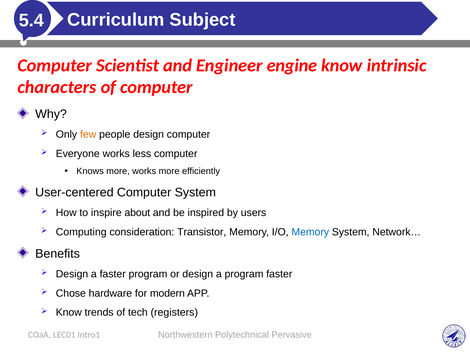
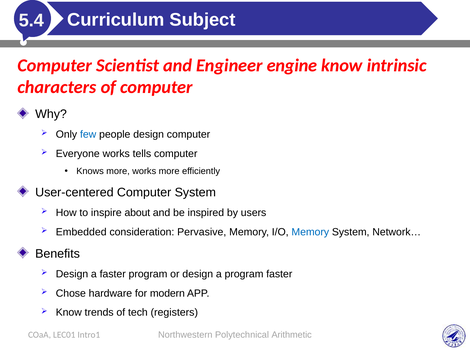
few colour: orange -> blue
less: less -> tells
Computing: Computing -> Embedded
Transistor: Transistor -> Pervasive
Pervasive: Pervasive -> Arithmetic
